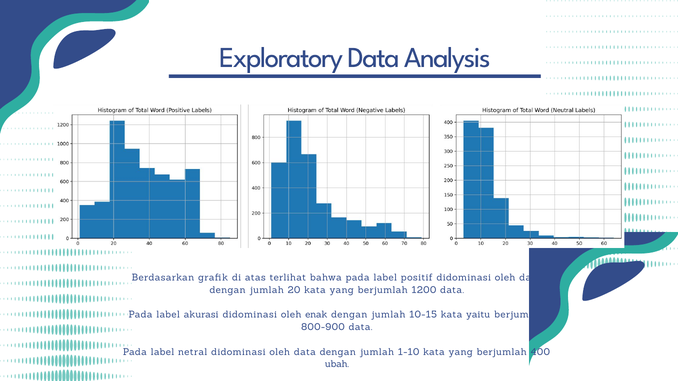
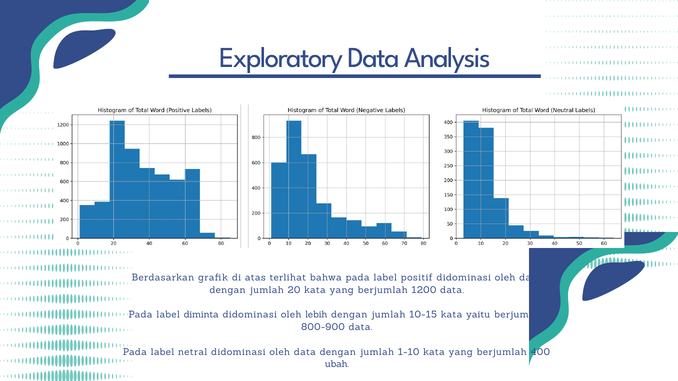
akurasi: akurasi -> diminta
enak: enak -> lebih
